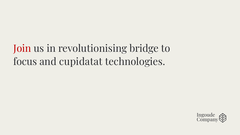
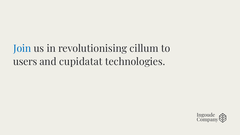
Join colour: red -> blue
bridge: bridge -> cillum
focus: focus -> users
